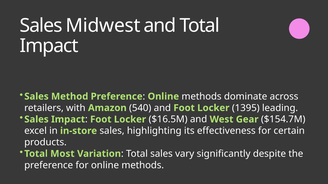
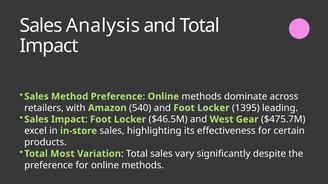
Midwest: Midwest -> Analysis
$16.5M: $16.5M -> $46.5M
$154.7M: $154.7M -> $475.7M
